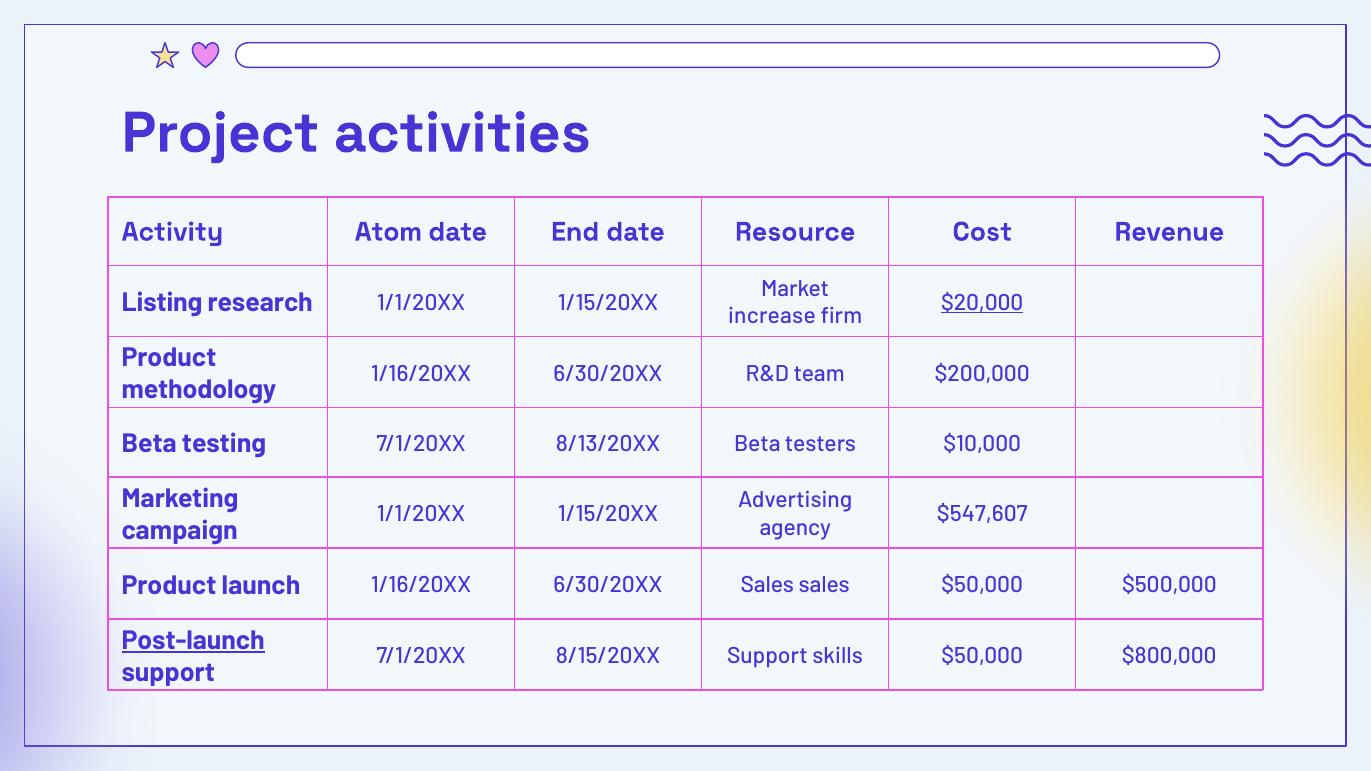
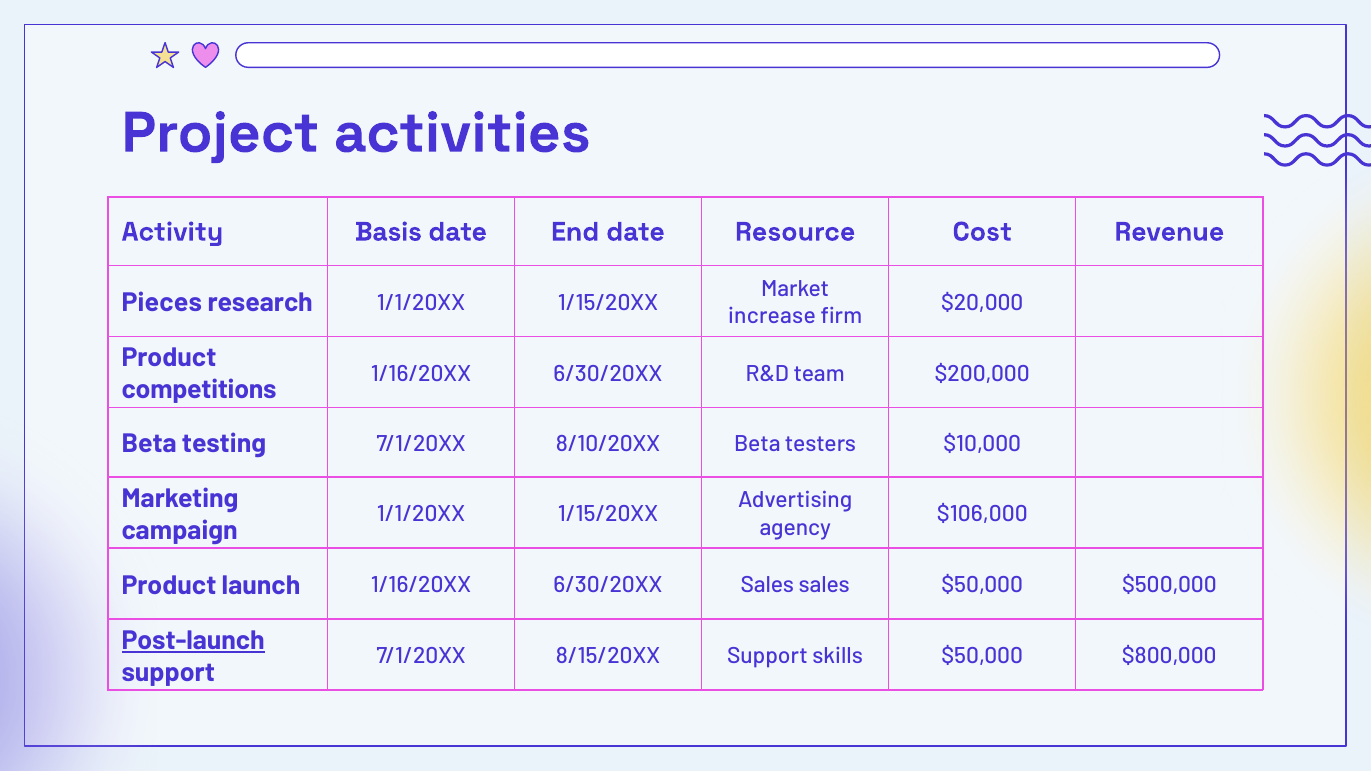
Atom: Atom -> Basis
Listing: Listing -> Pieces
$20,000 underline: present -> none
methodology: methodology -> competitions
8/13/20XX: 8/13/20XX -> 8/10/20XX
$547,607: $547,607 -> $106,000
